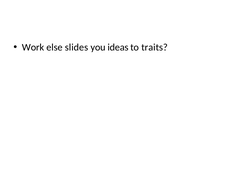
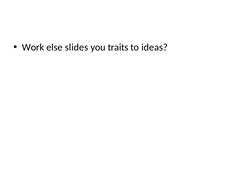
ideas: ideas -> traits
traits: traits -> ideas
